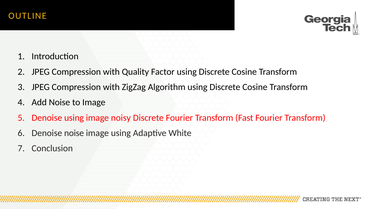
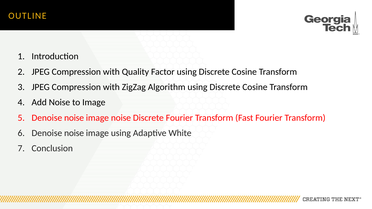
using at (74, 118): using -> noise
image noisy: noisy -> noise
